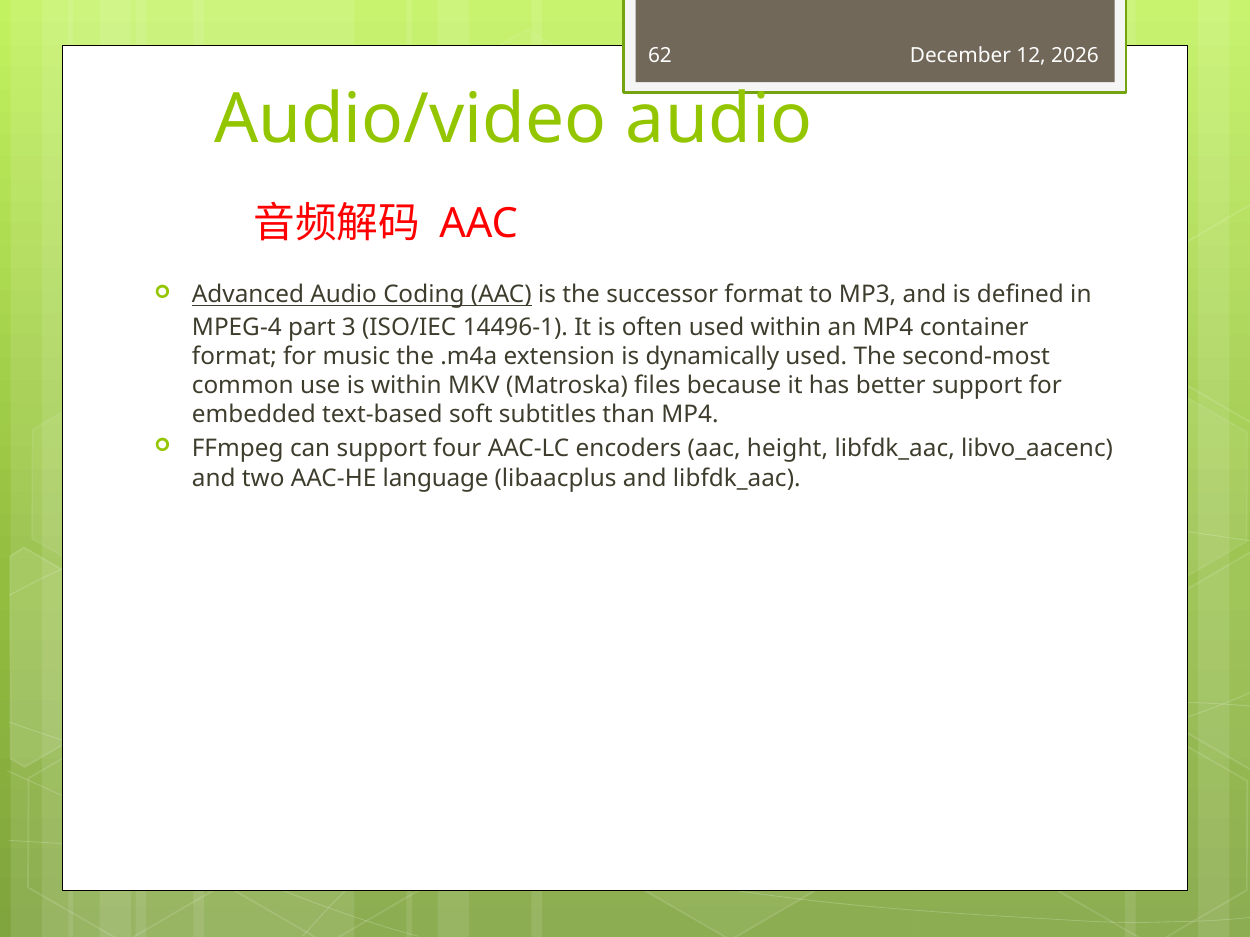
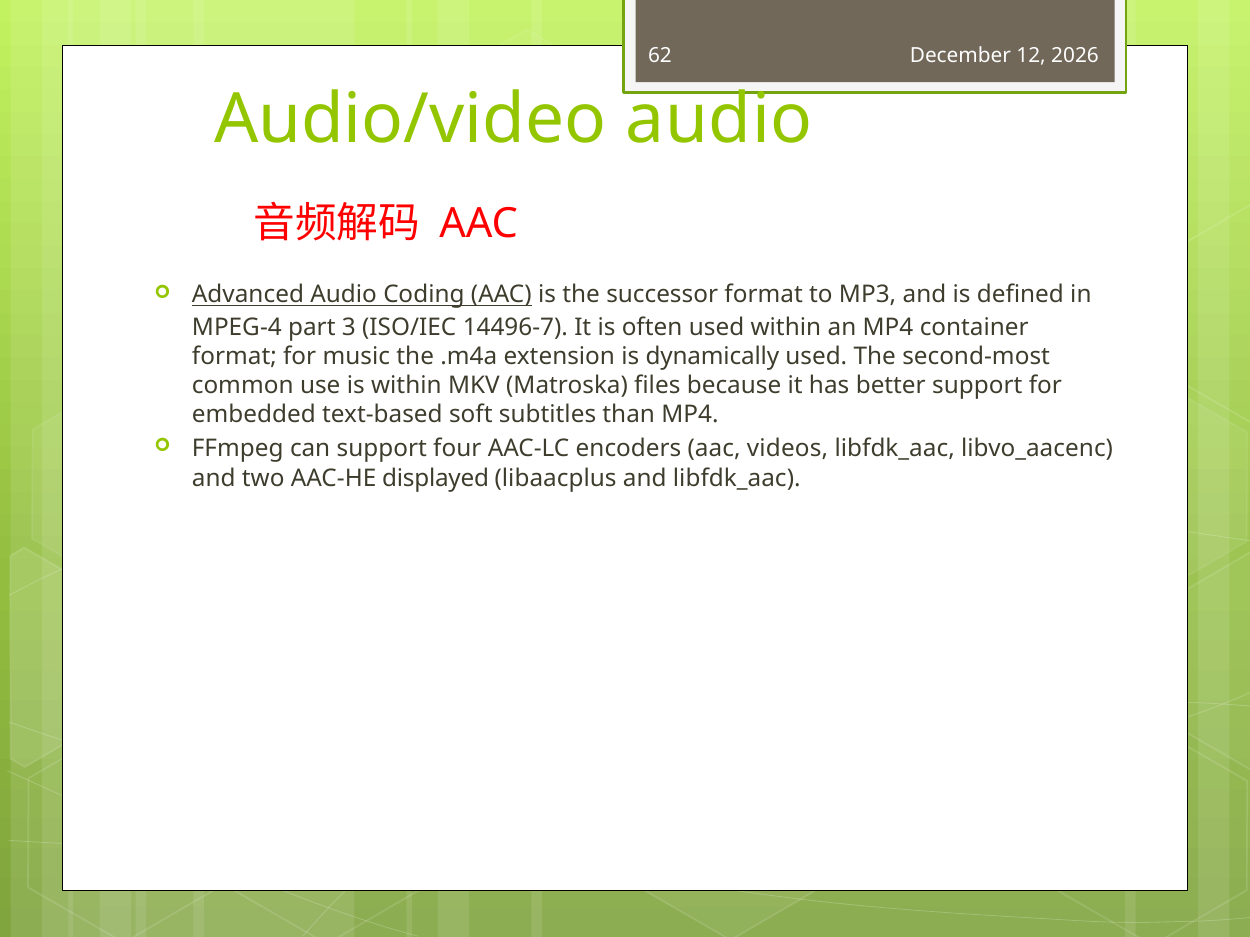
14496-1: 14496-1 -> 14496-7
height: height -> videos
language: language -> displayed
